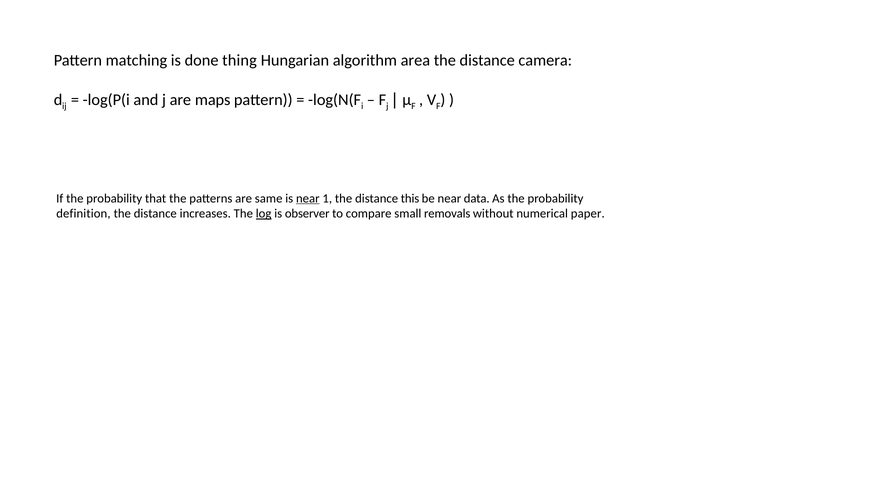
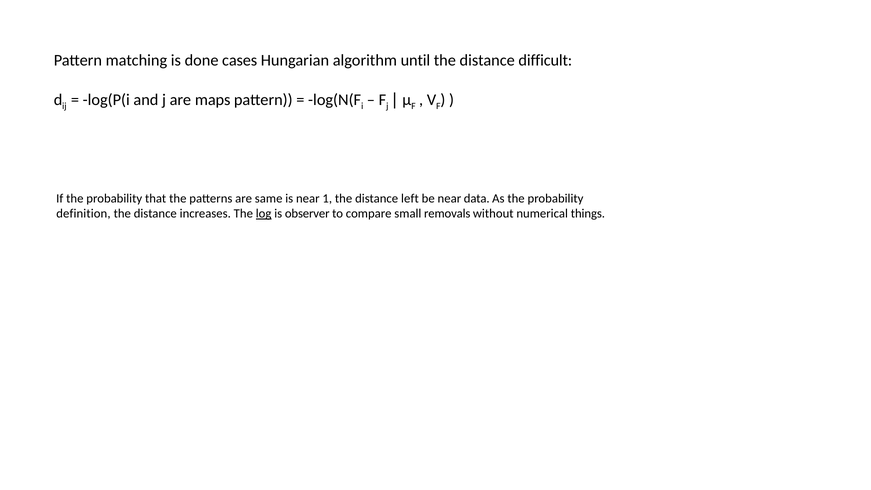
thing: thing -> cases
area: area -> until
camera: camera -> difficult
near at (308, 198) underline: present -> none
this: this -> left
paper: paper -> things
